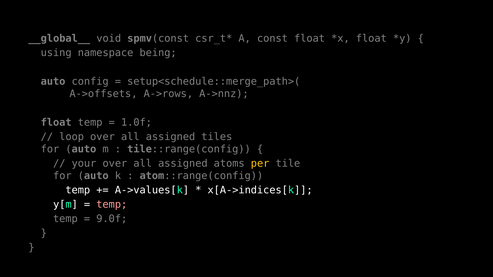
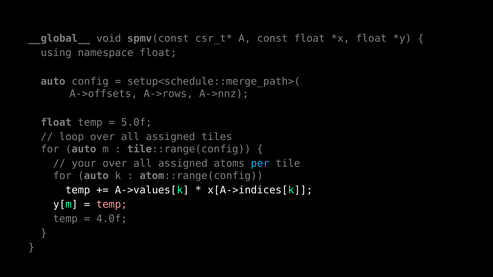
namespace being: being -> float
1.0f: 1.0f -> 5.0f
per colour: yellow -> light blue
9.0f: 9.0f -> 4.0f
